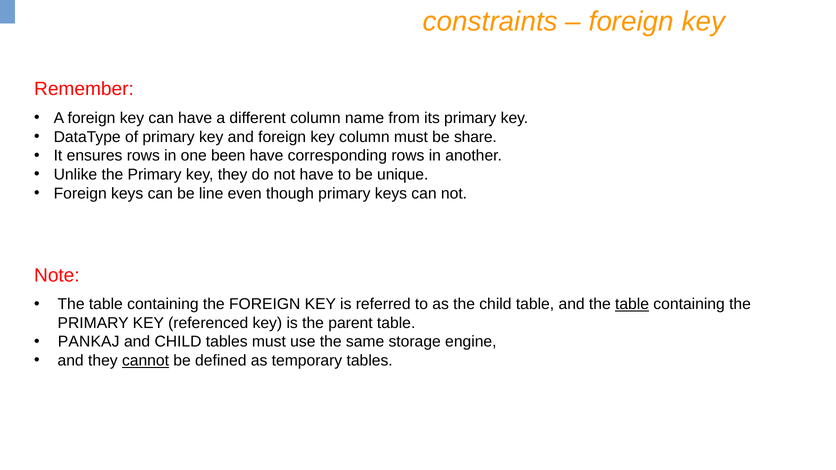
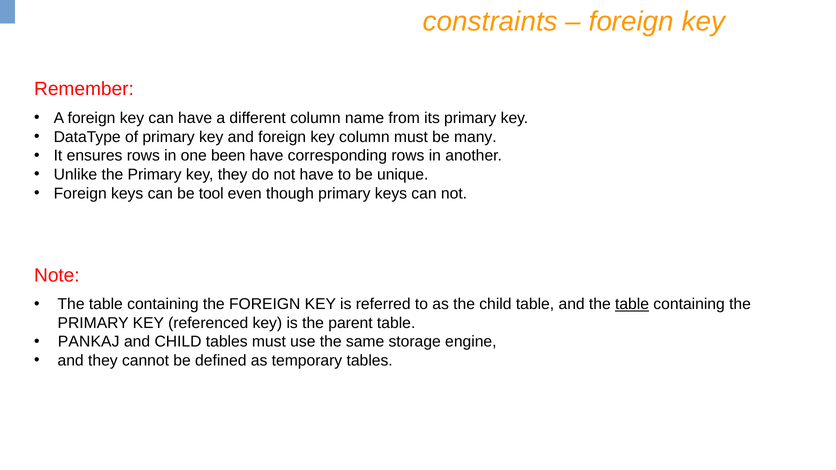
share: share -> many
line: line -> tool
cannot underline: present -> none
